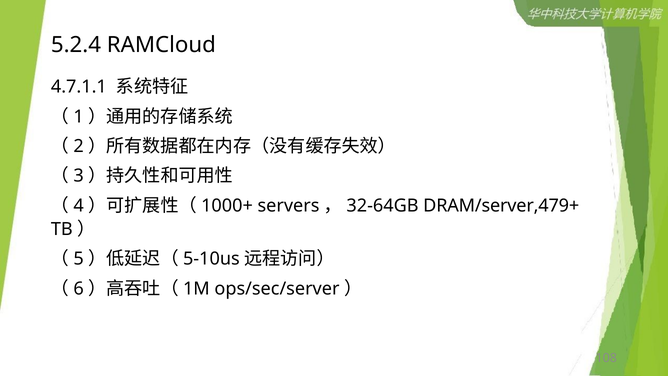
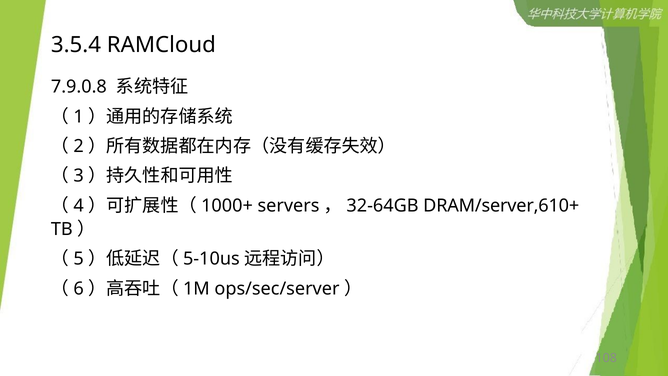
5.2.4: 5.2.4 -> 3.5.4
4.7.1.1: 4.7.1.1 -> 7.9.0.8
DRAM/server,479+: DRAM/server,479+ -> DRAM/server,610+
